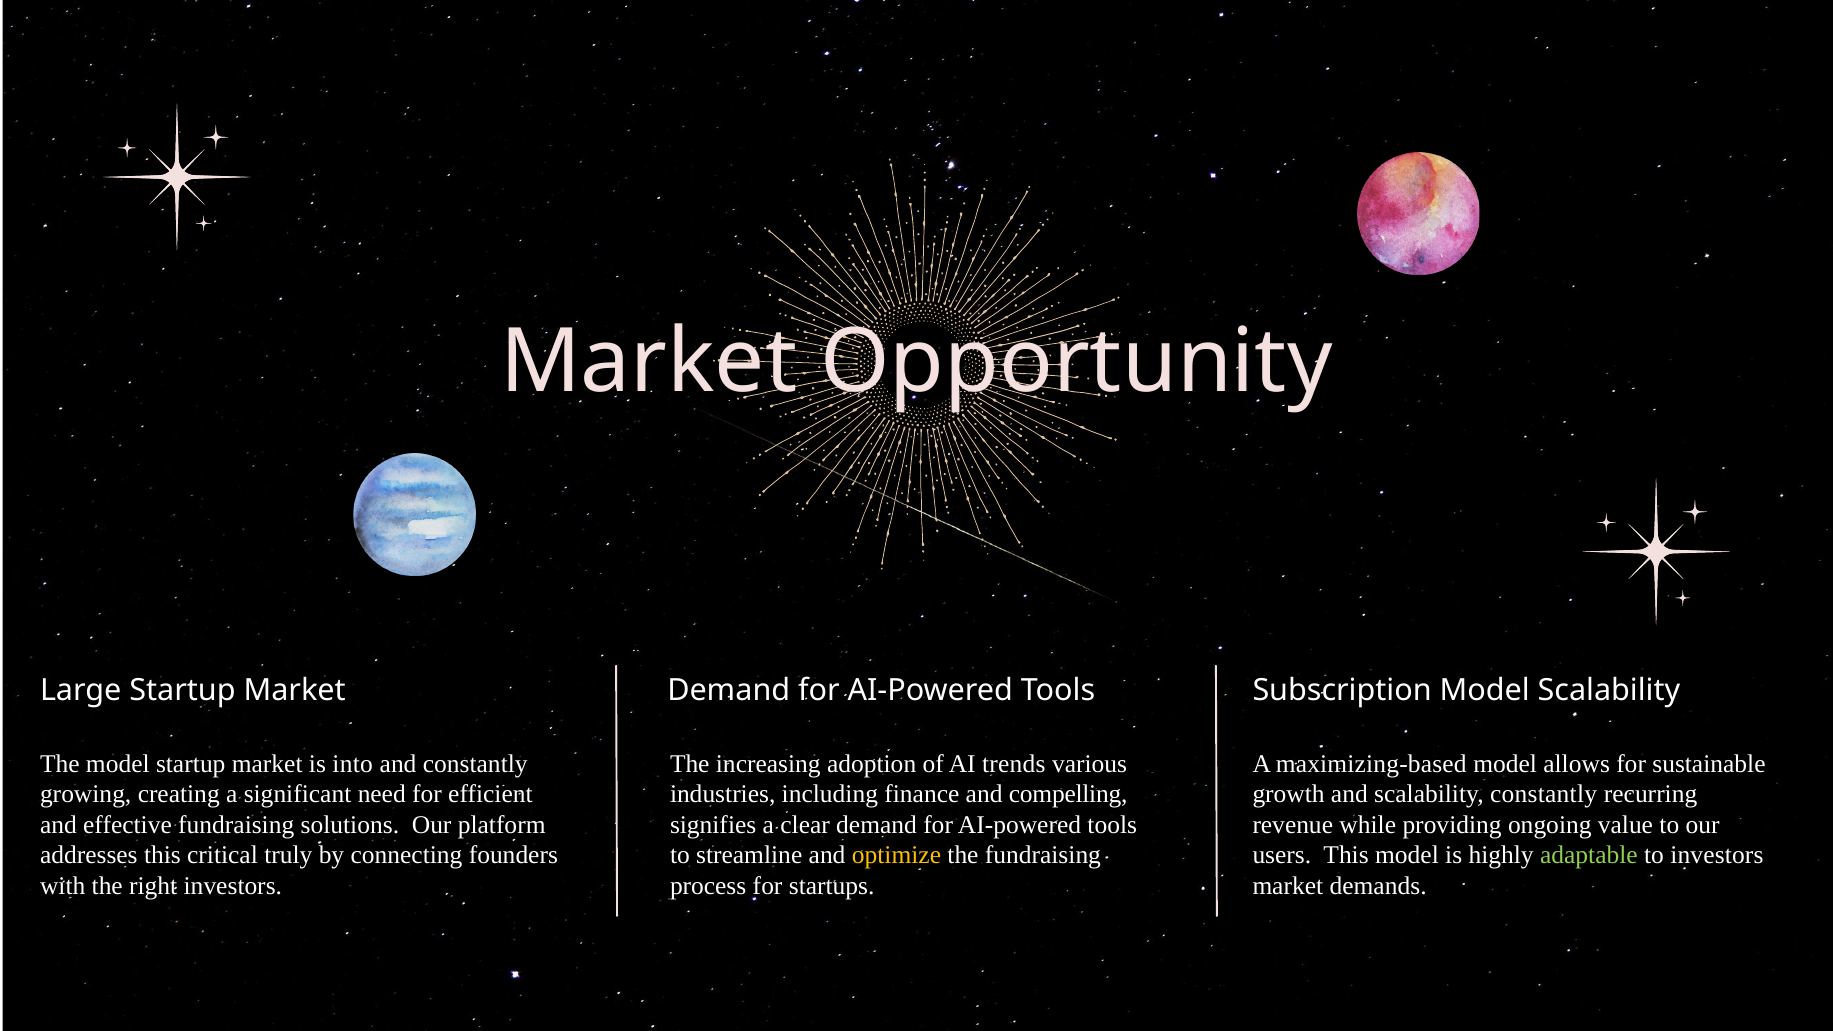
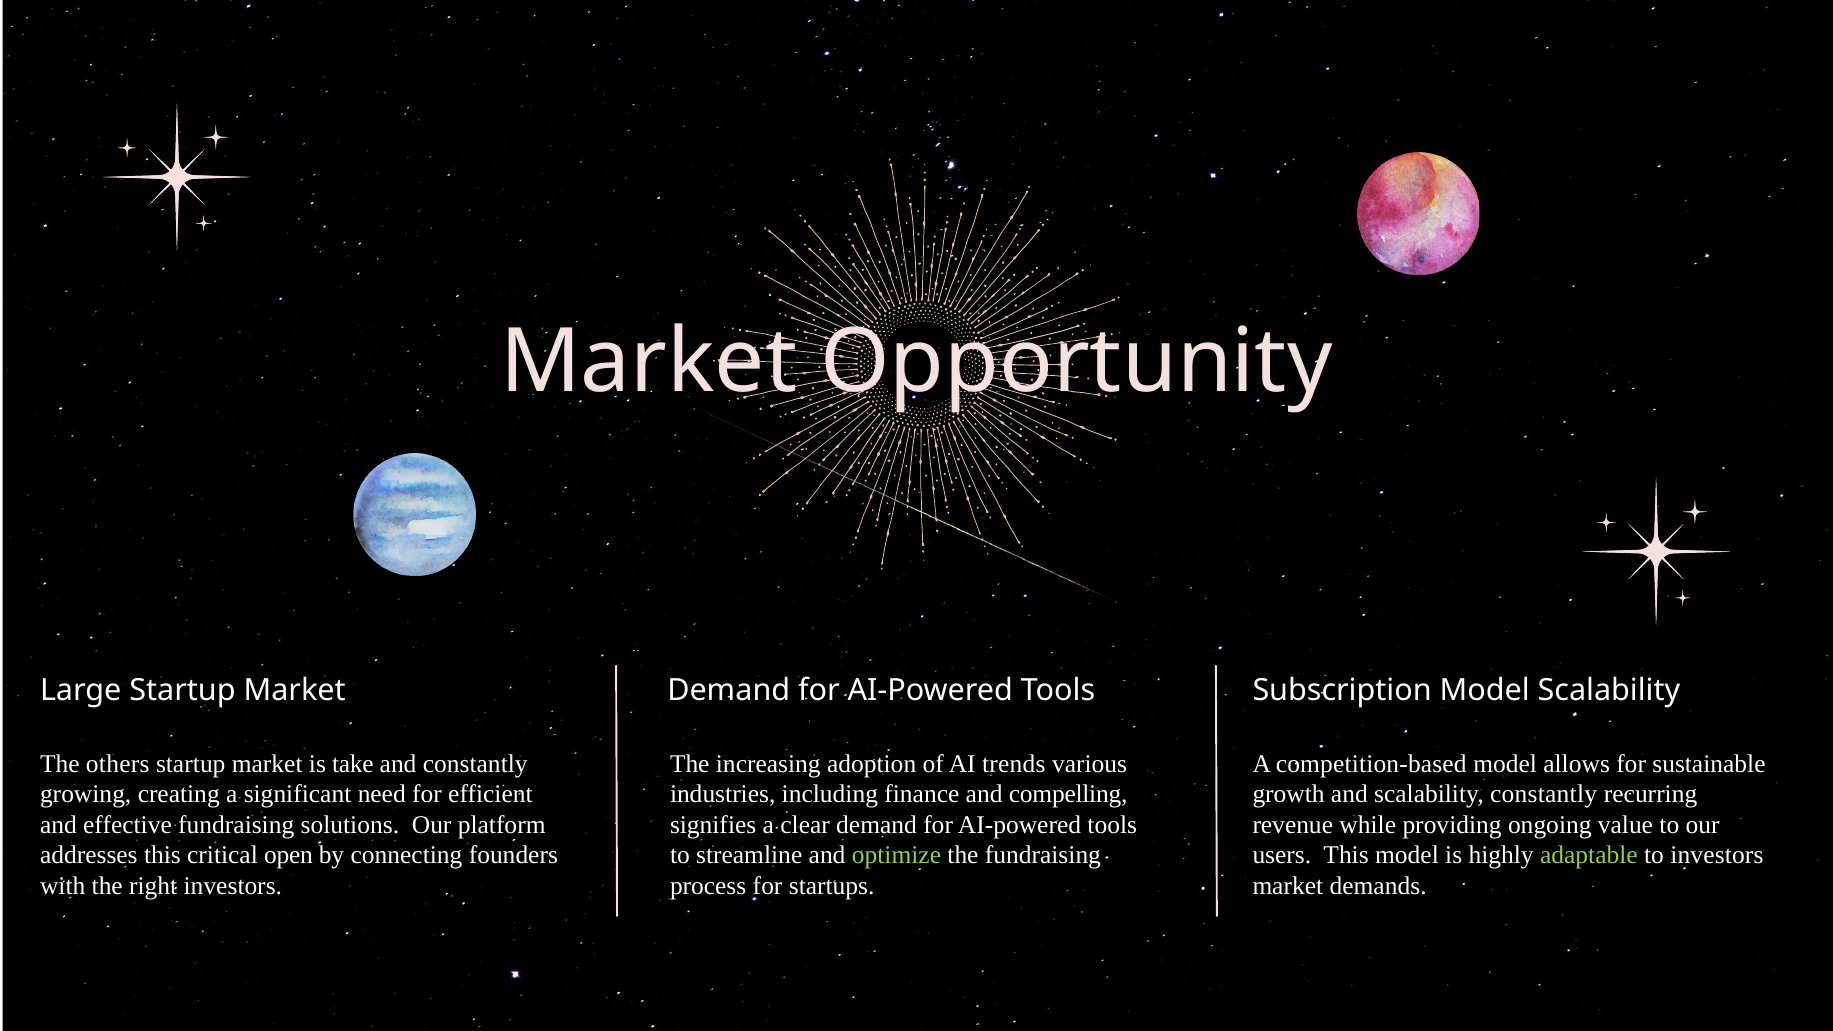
The model: model -> others
into: into -> take
maximizing-based: maximizing-based -> competition-based
truly: truly -> open
optimize colour: yellow -> light green
